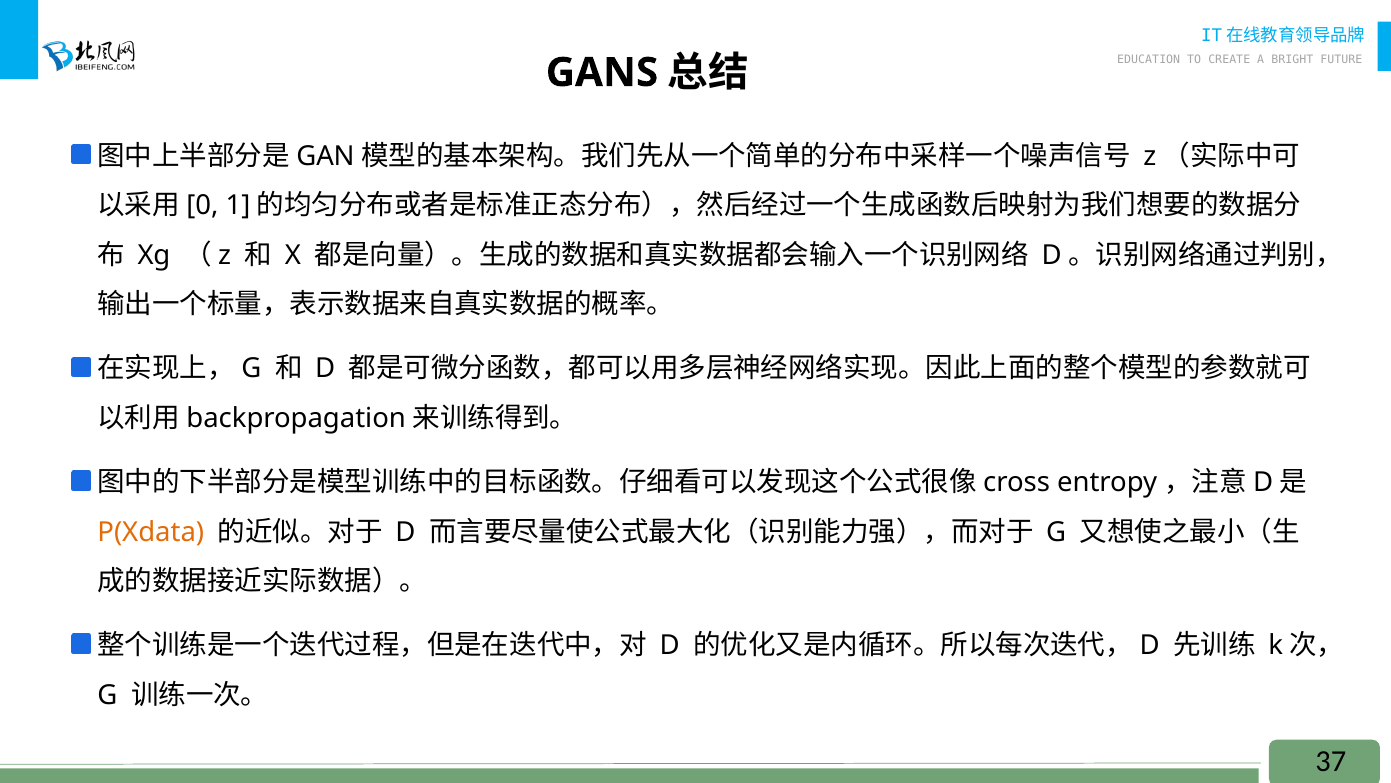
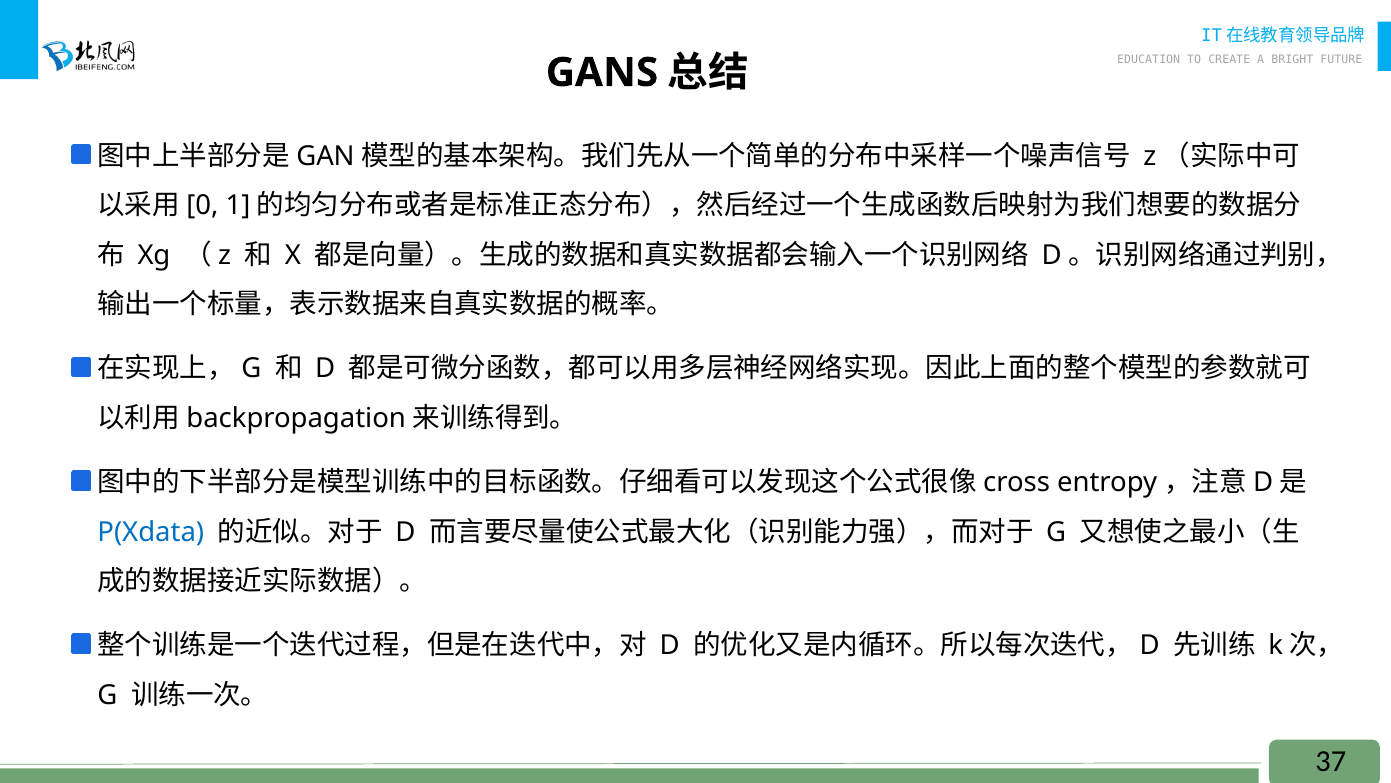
P(Xdata colour: orange -> blue
